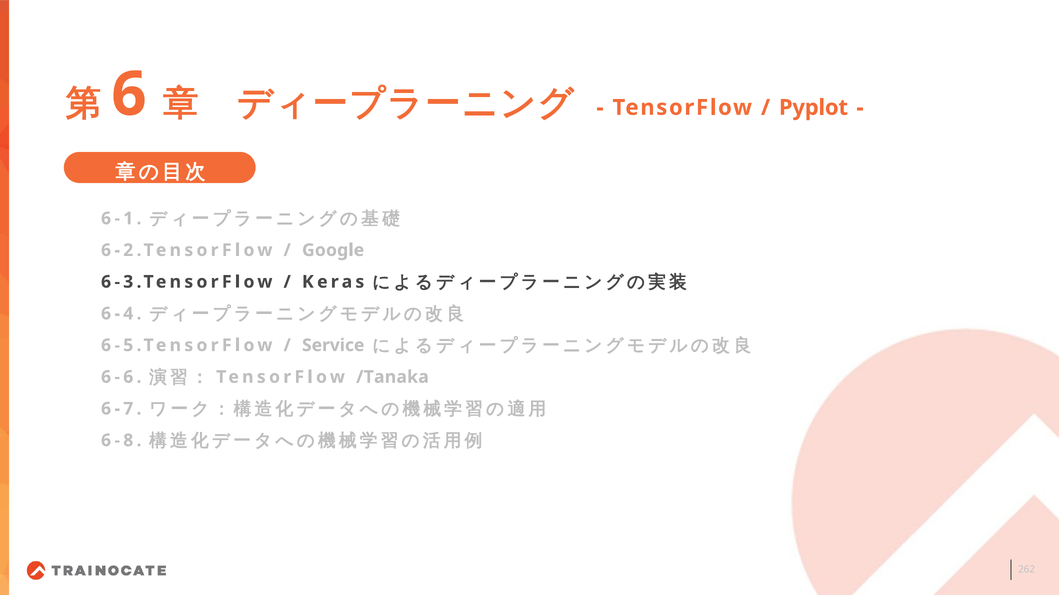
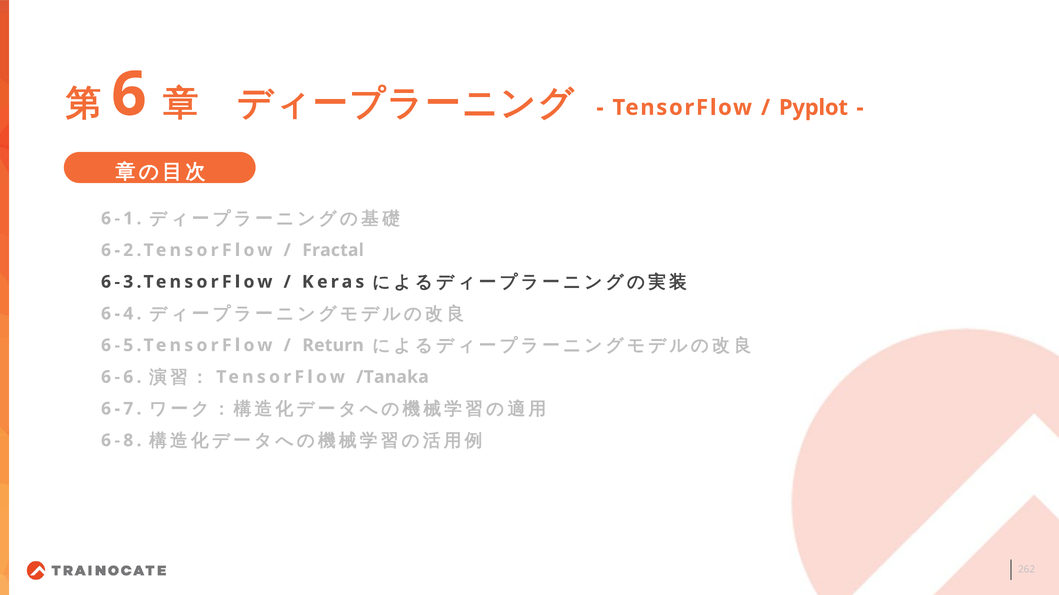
Google: Google -> Fractal
Service: Service -> Return
